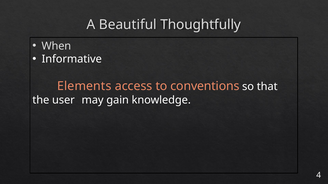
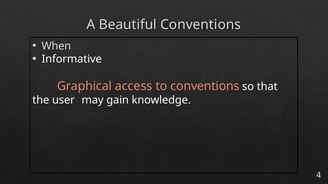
Beautiful Thoughtfully: Thoughtfully -> Conventions
Elements: Elements -> Graphical
